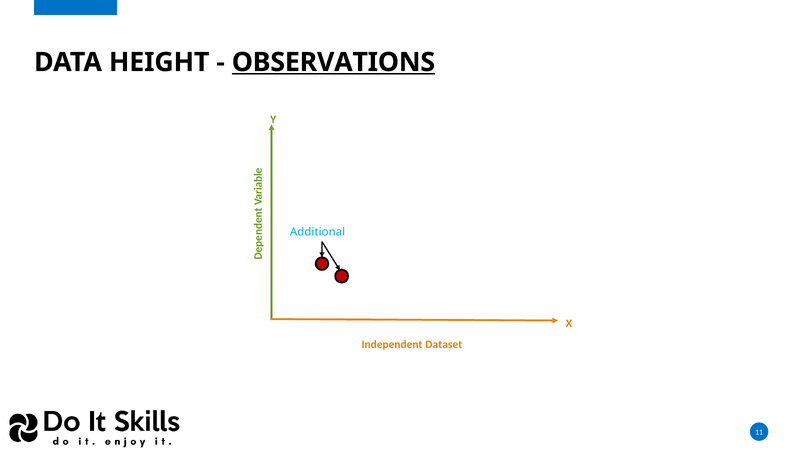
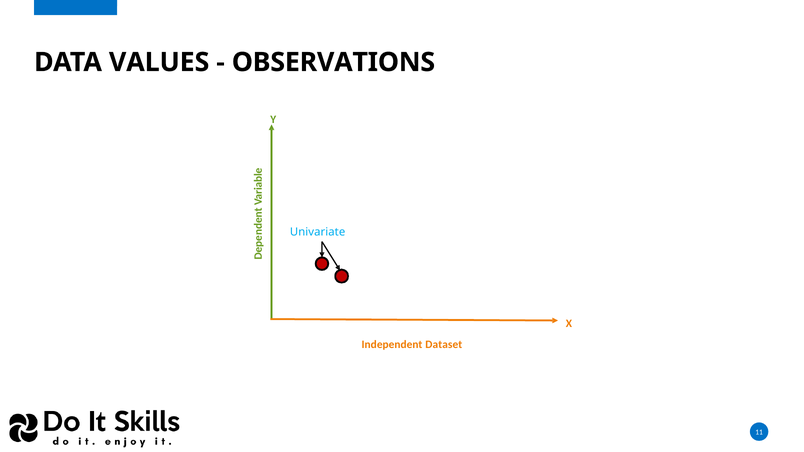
HEIGHT: HEIGHT -> VALUES
OBSERVATIONS underline: present -> none
Additional: Additional -> Univariate
